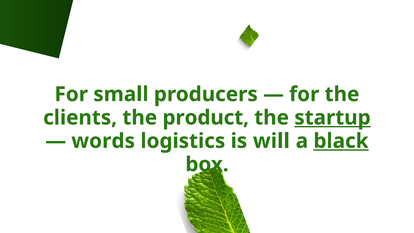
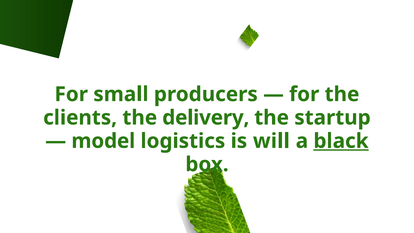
product: product -> delivery
startup underline: present -> none
words: words -> model
